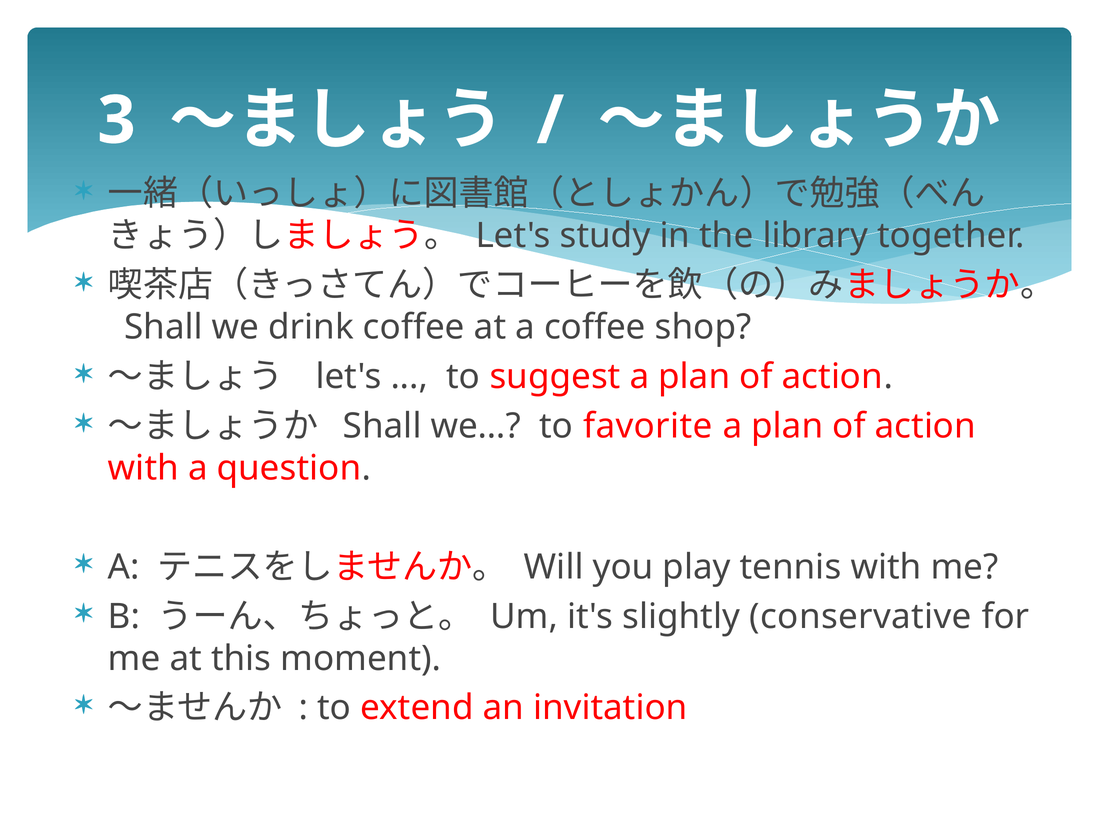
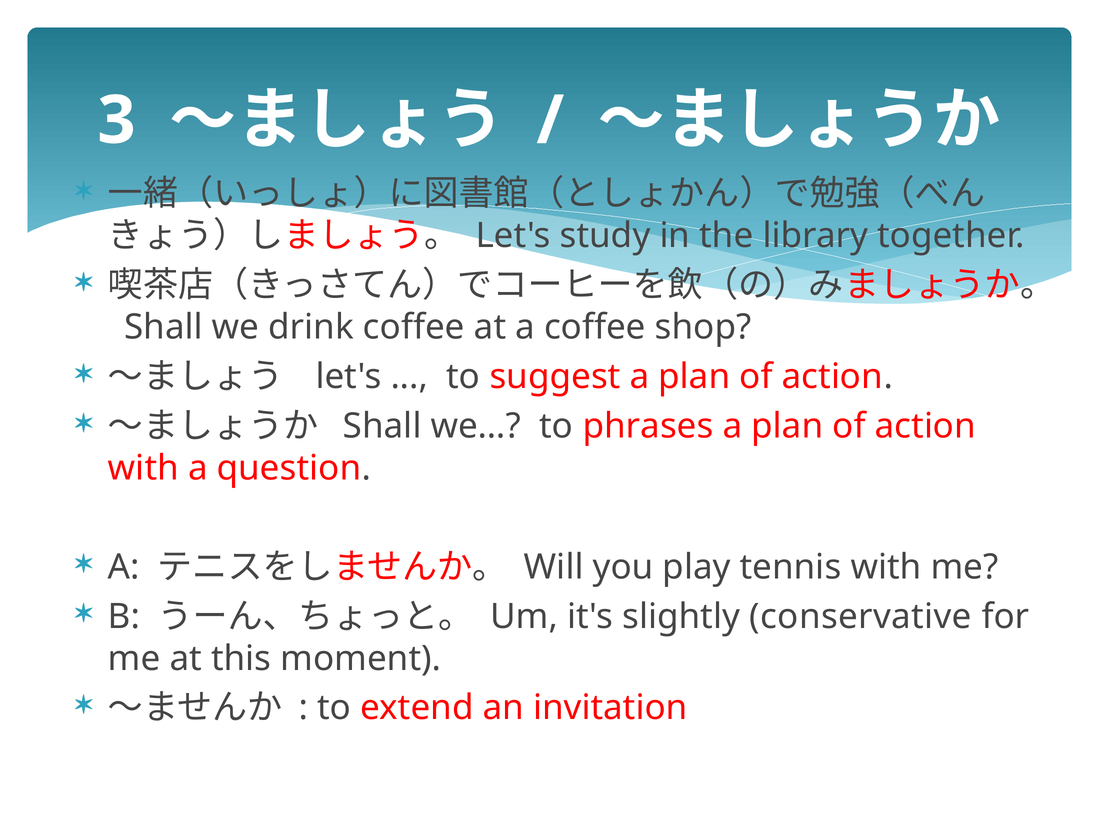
favorite: favorite -> phrases
